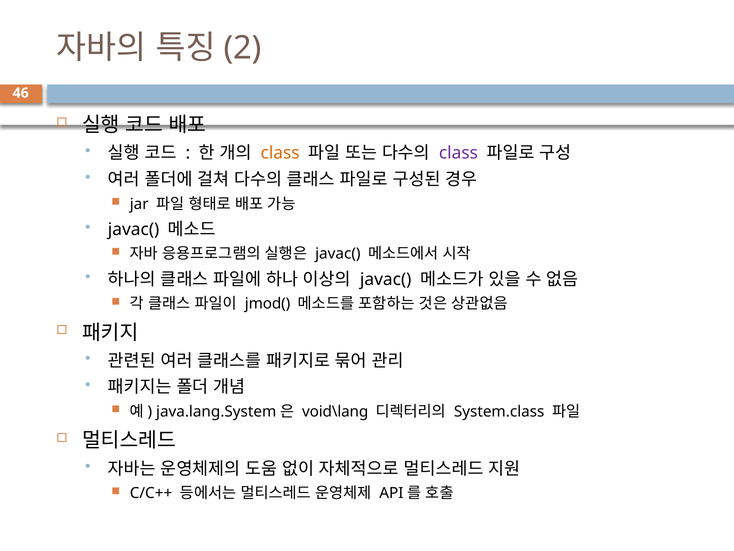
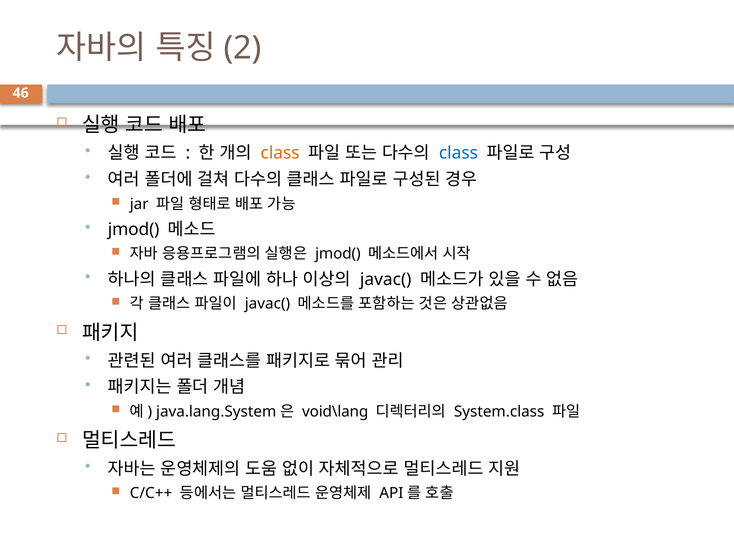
class at (458, 153) colour: purple -> blue
javac( at (134, 229): javac( -> jmod(
javac( at (338, 254): javac( -> jmod(
jmod( at (268, 304): jmod( -> javac(
